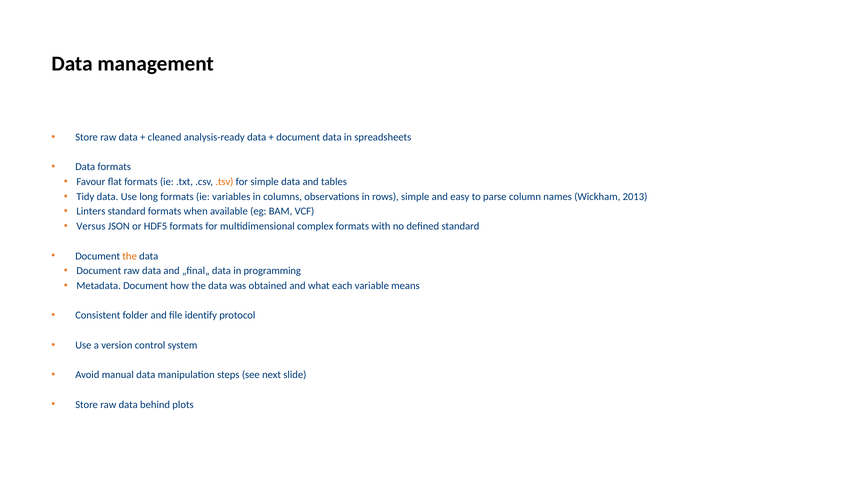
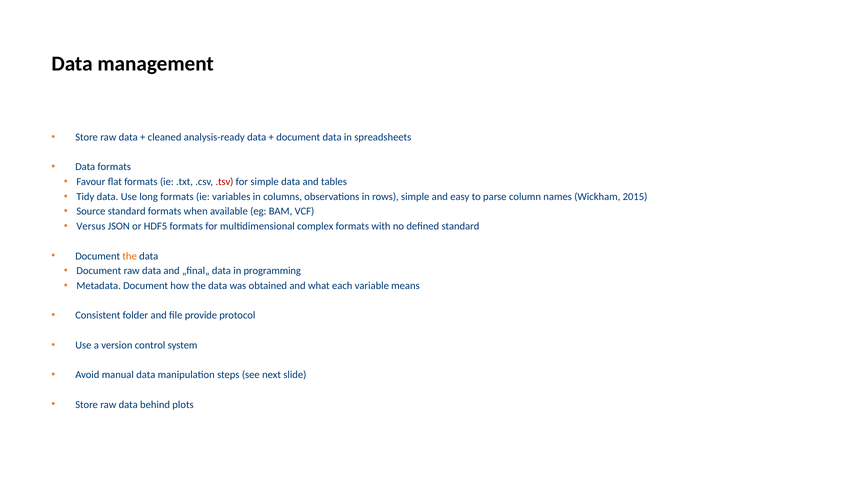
.tsv colour: orange -> red
2013: 2013 -> 2015
Linters: Linters -> Source
identify: identify -> provide
